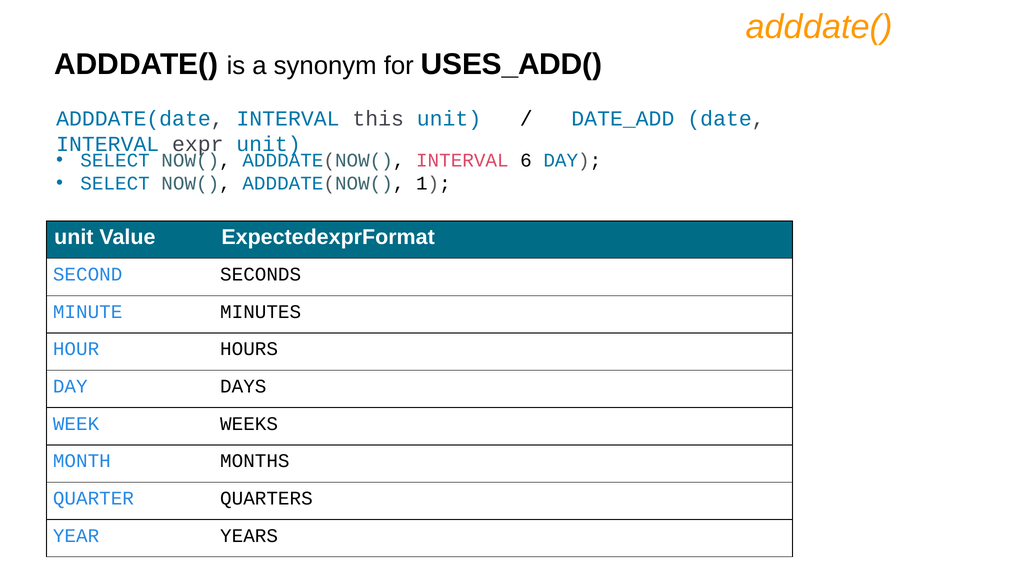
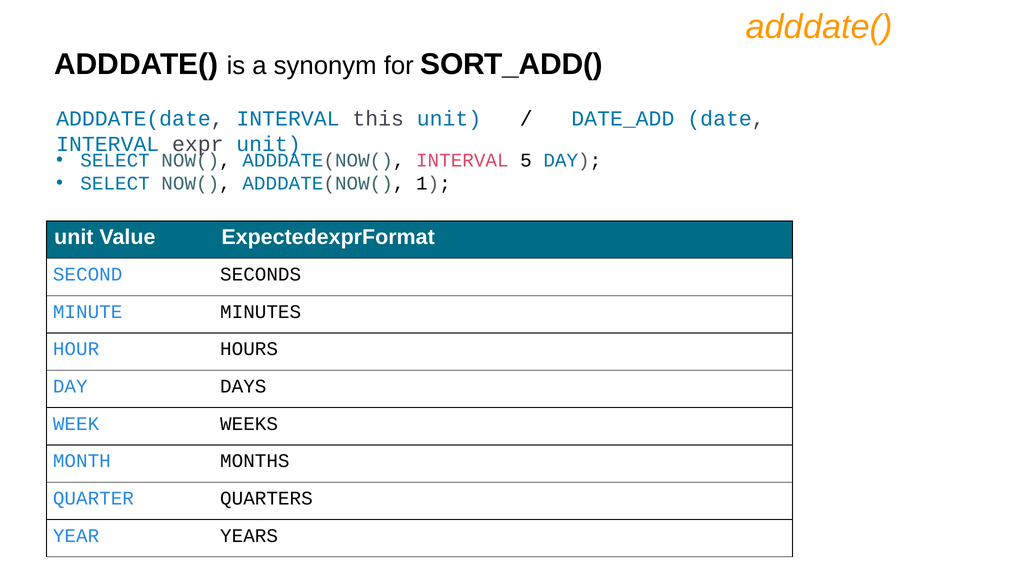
USES_ADD(: USES_ADD( -> SORT_ADD(
6: 6 -> 5
